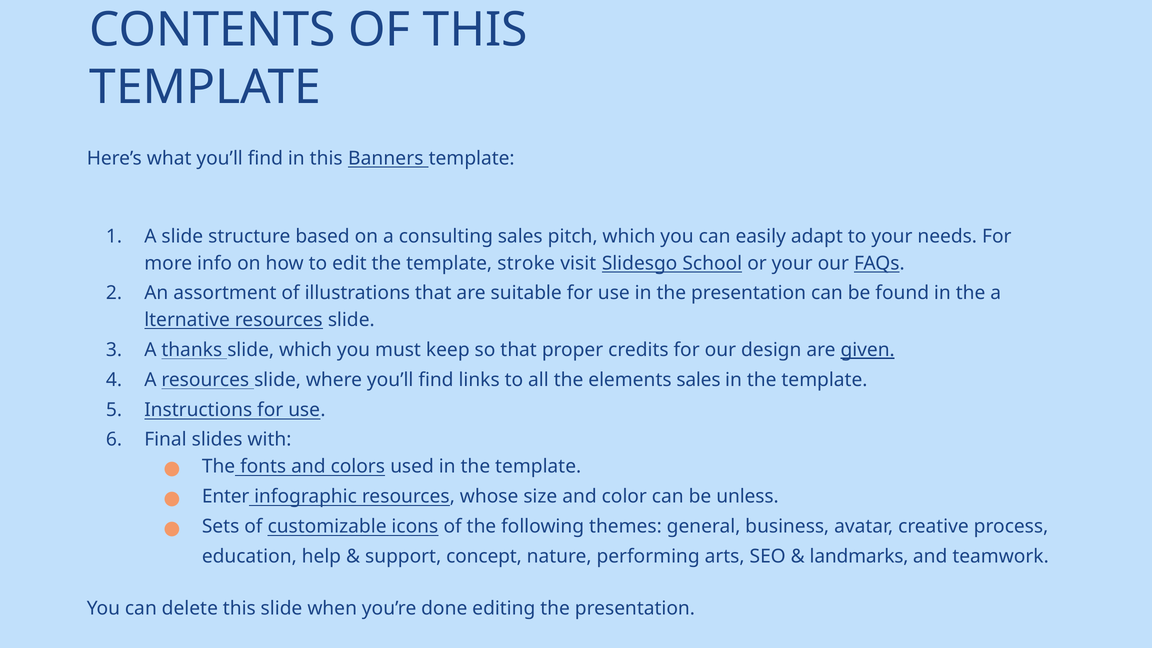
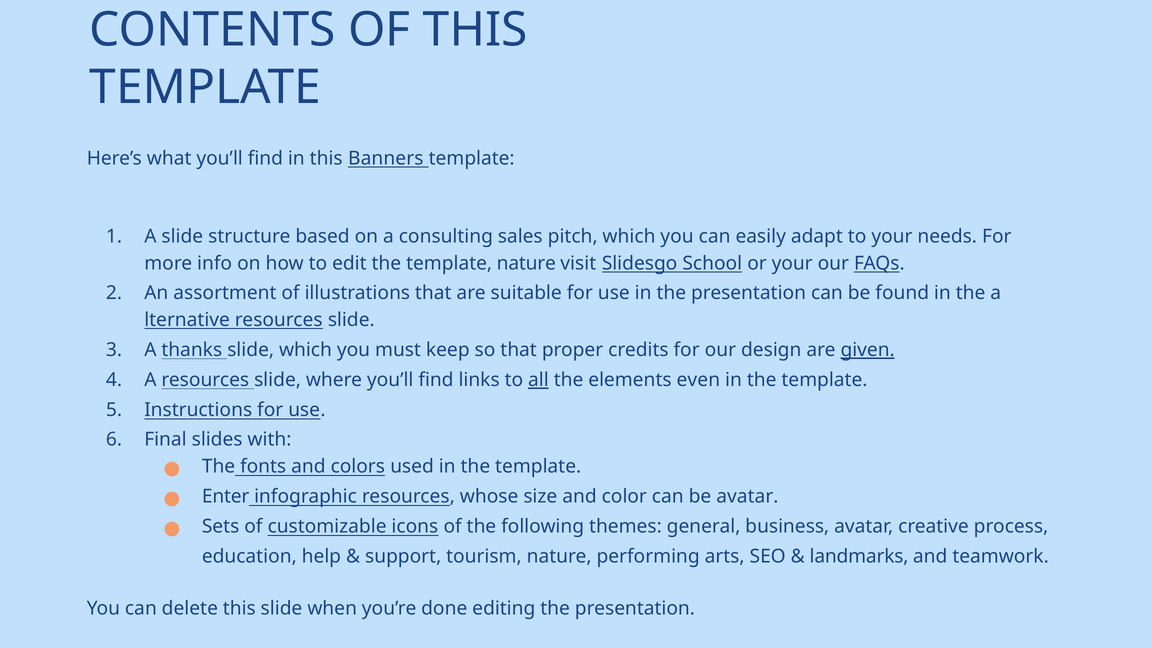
template stroke: stroke -> nature
all underline: none -> present
elements sales: sales -> even
be unless: unless -> avatar
concept: concept -> tourism
